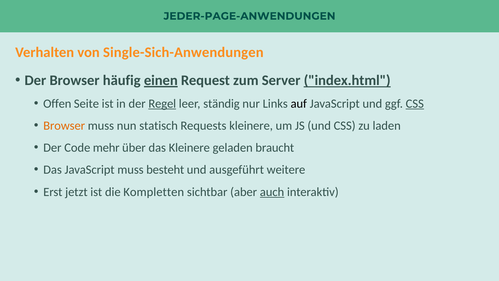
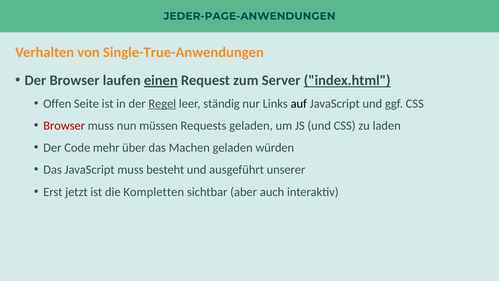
Single-Sich-Anwendungen: Single-Sich-Anwendungen -> Single-True-Anwendungen
häufig: häufig -> laufen
CSS at (415, 104) underline: present -> none
Browser at (64, 126) colour: orange -> red
statisch: statisch -> müssen
Requests kleinere: kleinere -> geladen
das Kleinere: Kleinere -> Machen
braucht: braucht -> würden
weitere: weitere -> unserer
auch underline: present -> none
